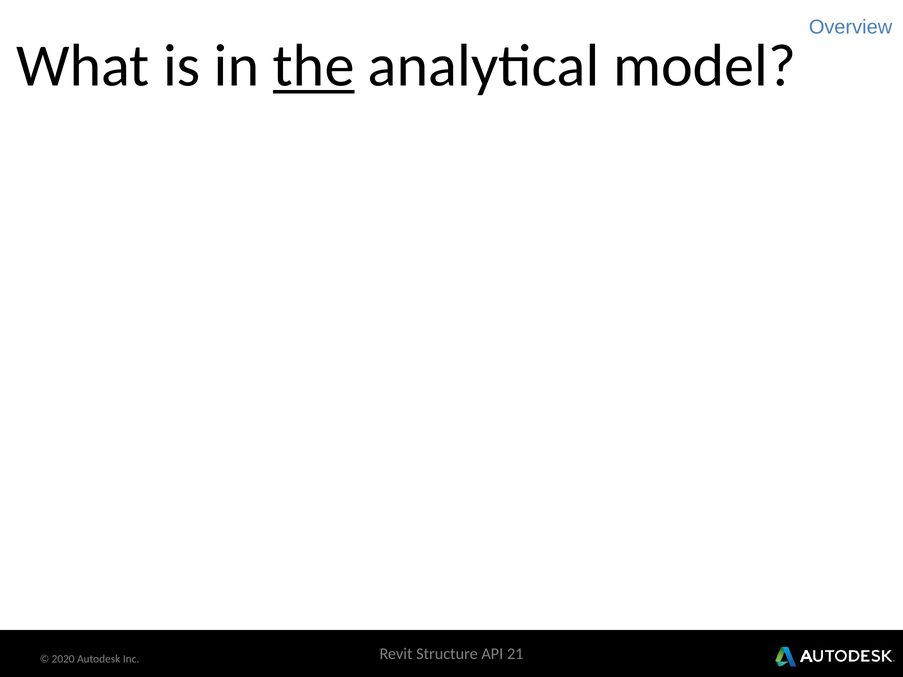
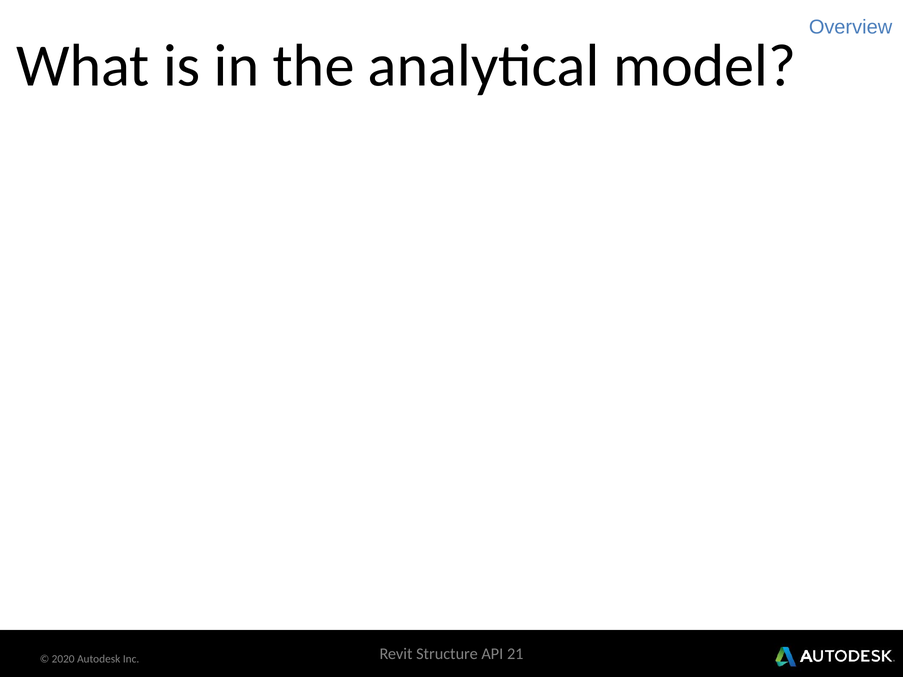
the at (314, 66) underline: present -> none
